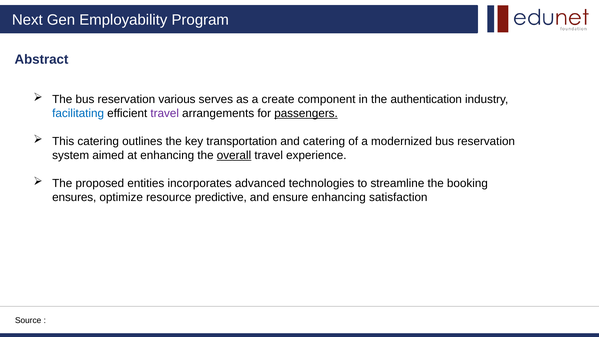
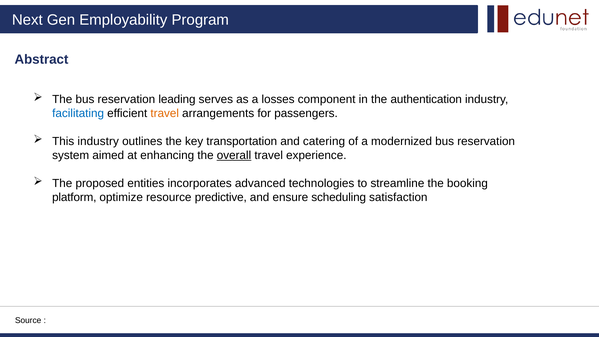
various: various -> leading
create: create -> losses
travel at (165, 113) colour: purple -> orange
passengers underline: present -> none
This catering: catering -> industry
ensures: ensures -> platform
ensure enhancing: enhancing -> scheduling
